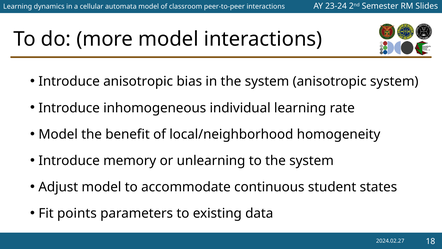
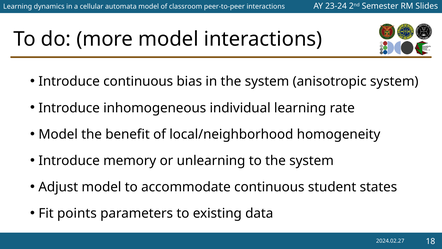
Introduce anisotropic: anisotropic -> continuous
